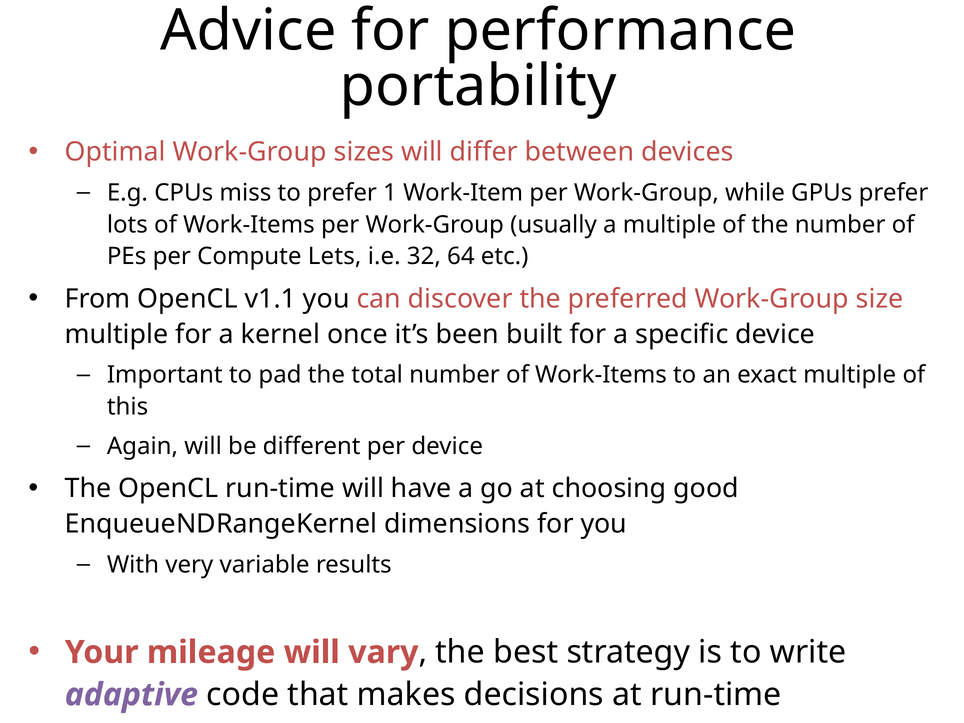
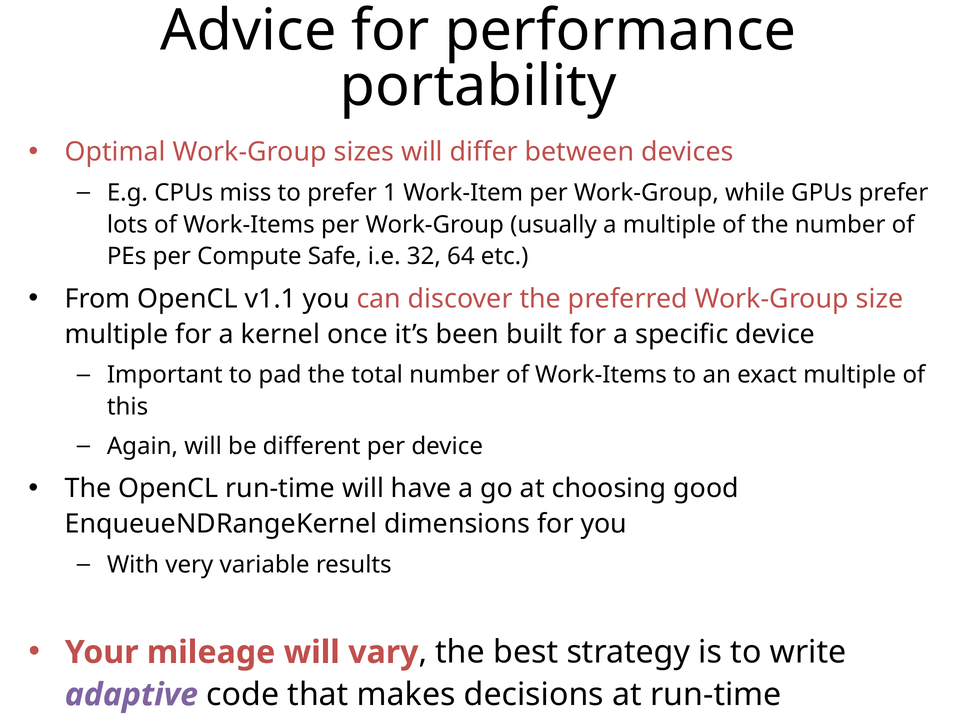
Lets: Lets -> Safe
